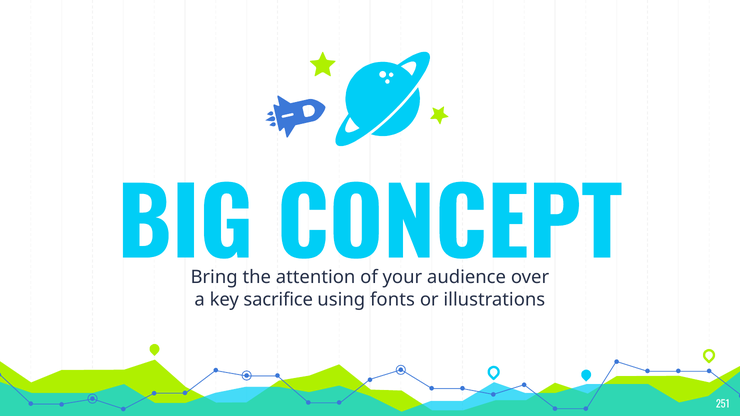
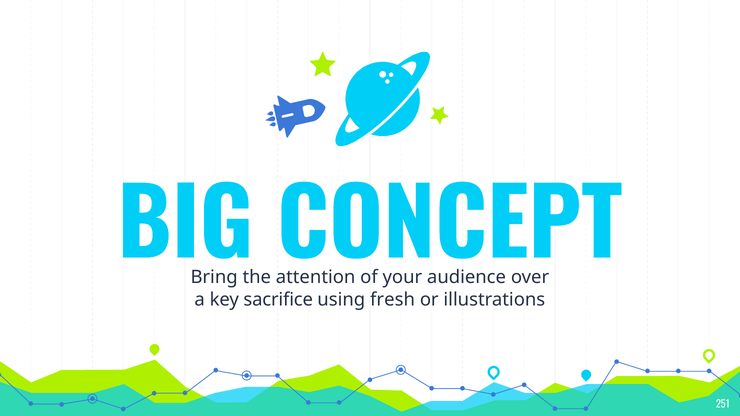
fonts: fonts -> fresh
